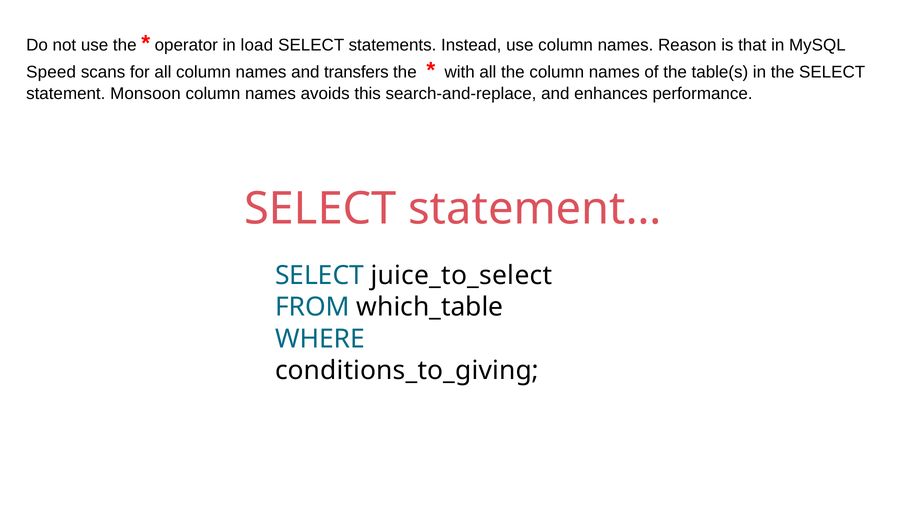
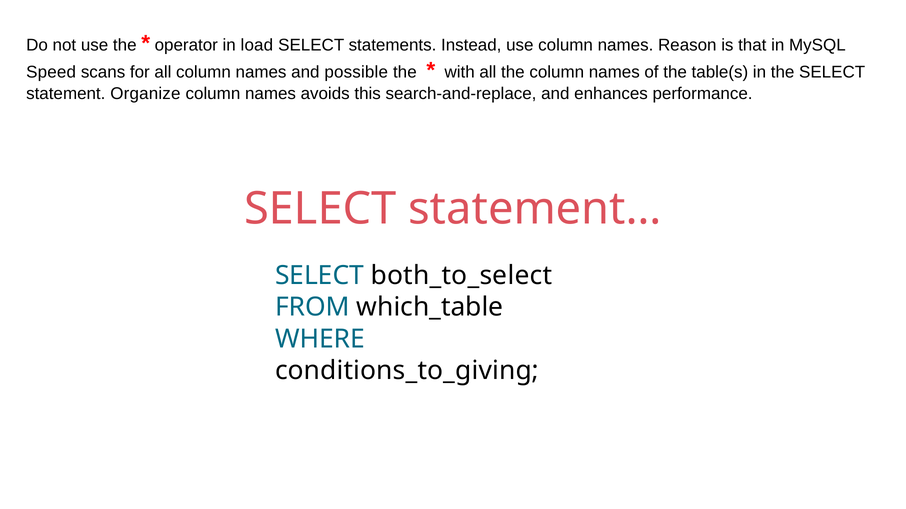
transfers: transfers -> possible
Monsoon: Monsoon -> Organize
juice_to_select: juice_to_select -> both_to_select
